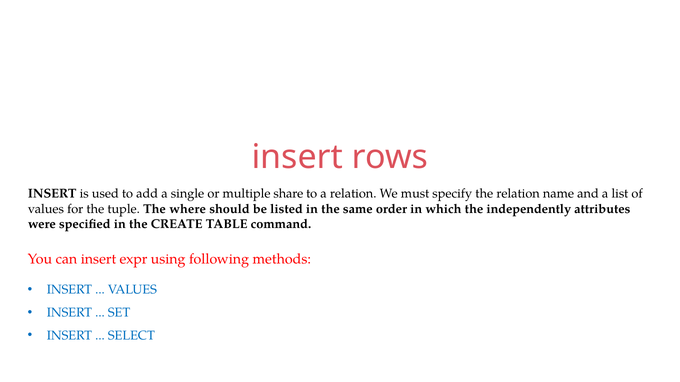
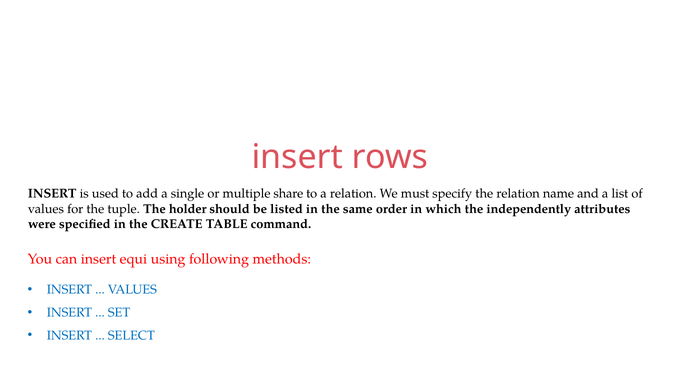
where: where -> holder
expr: expr -> equi
